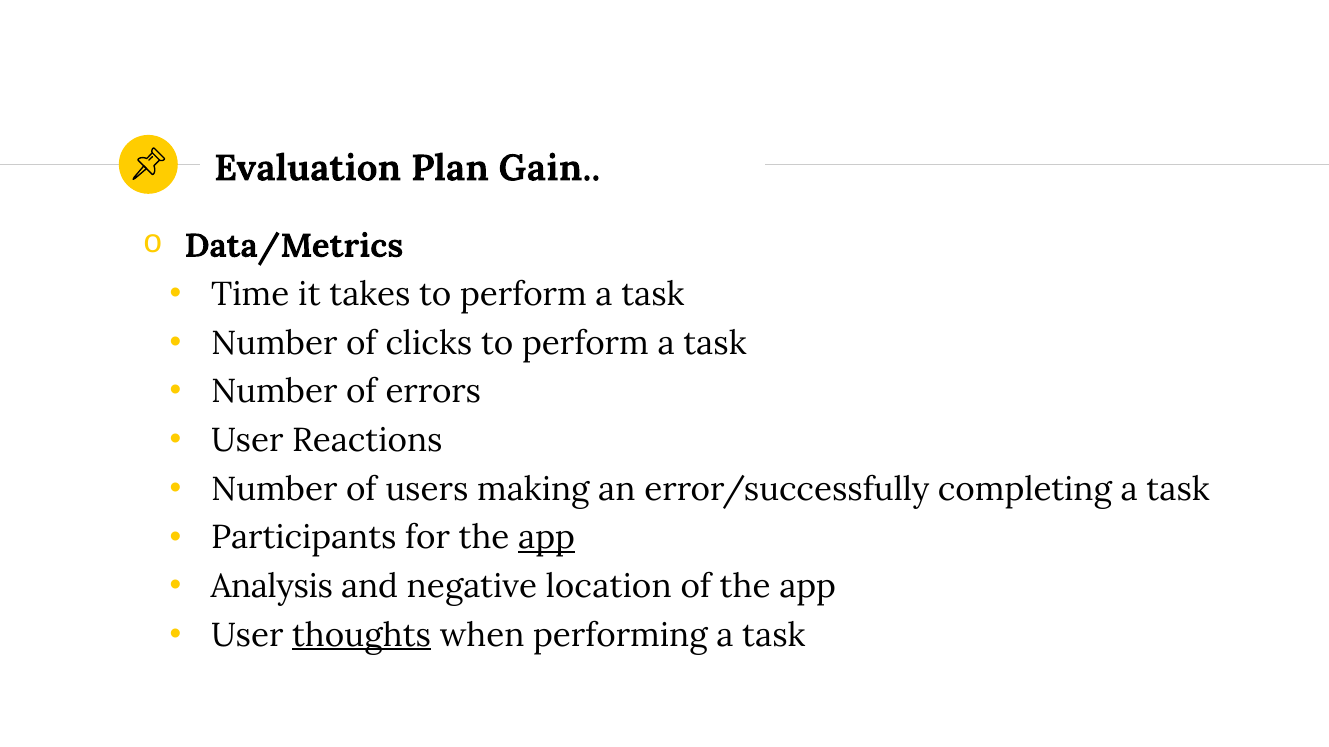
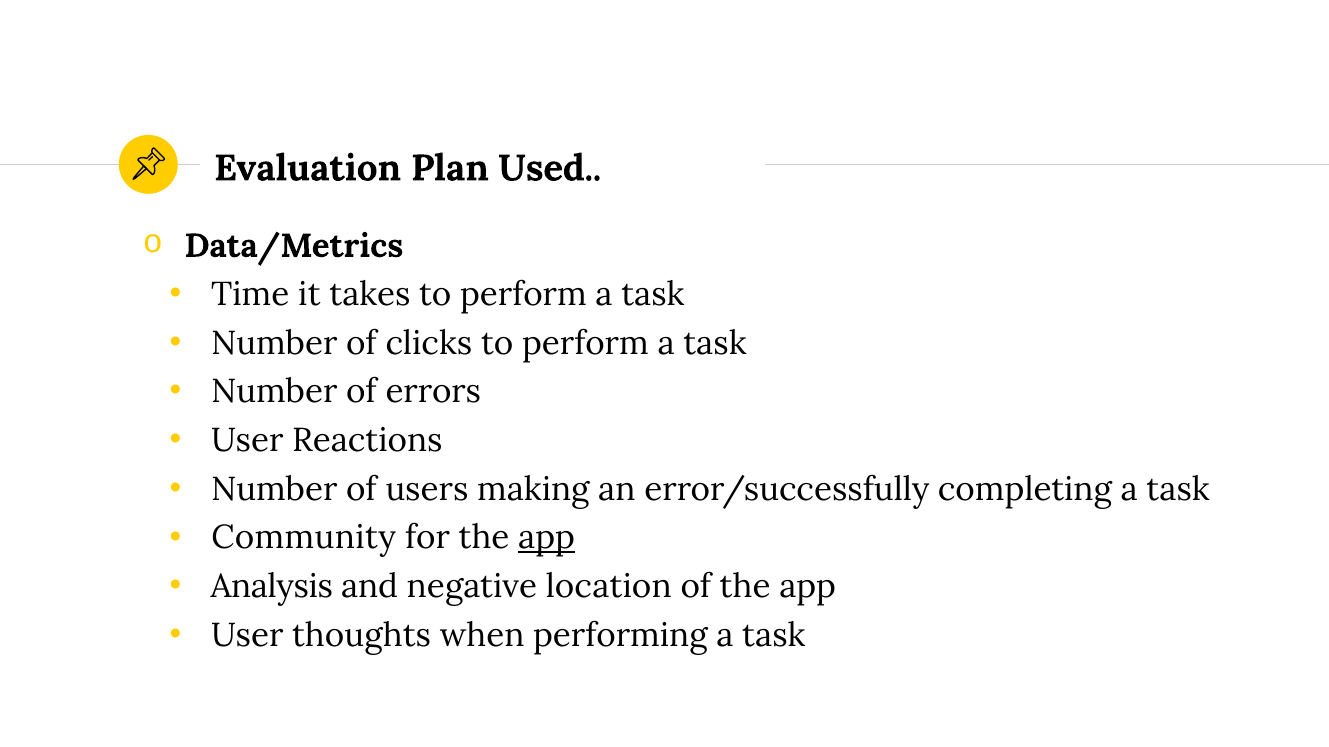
Gain: Gain -> Used
Participants: Participants -> Community
thoughts underline: present -> none
